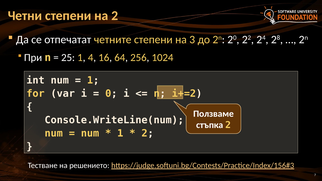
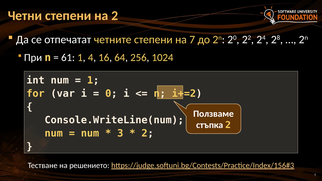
на 3: 3 -> 7
25: 25 -> 61
1 at (120, 133): 1 -> 3
